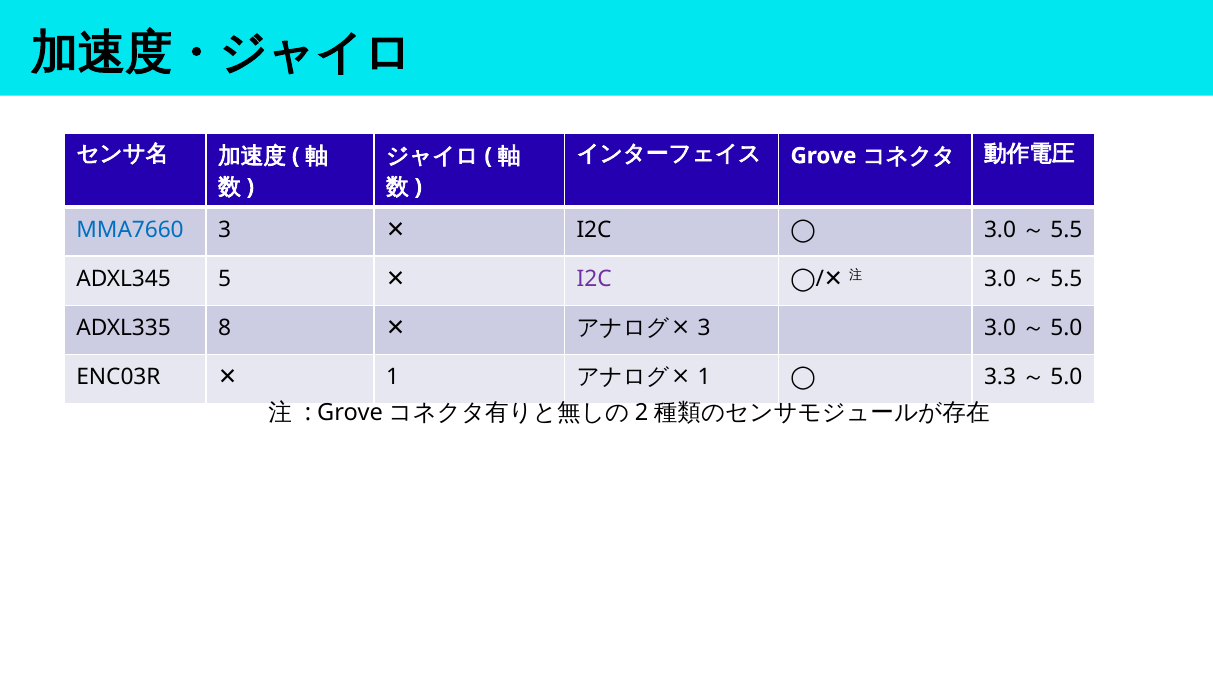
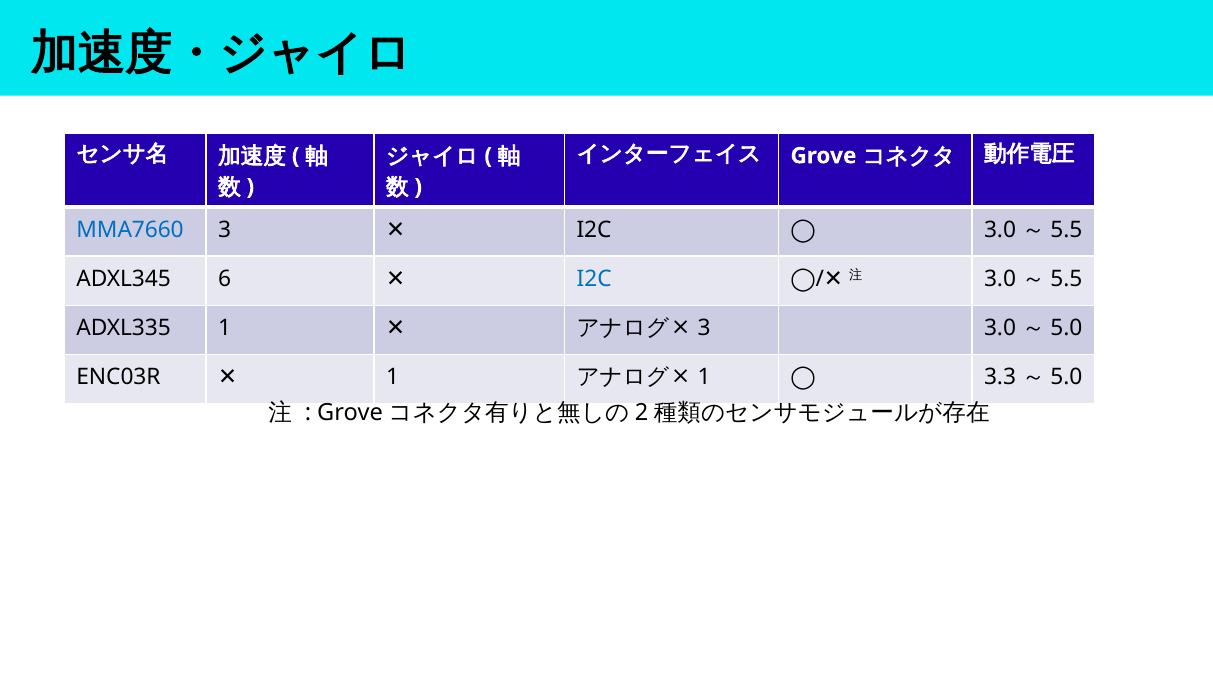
5: 5 -> 6
I2C at (594, 279) colour: purple -> blue
ADXL335 8: 8 -> 1
